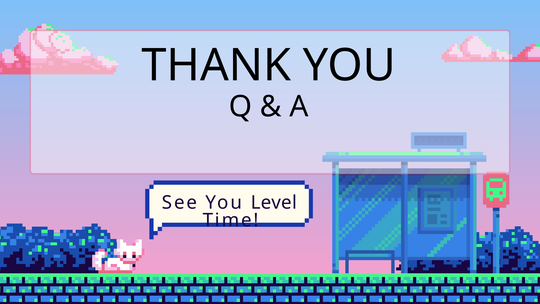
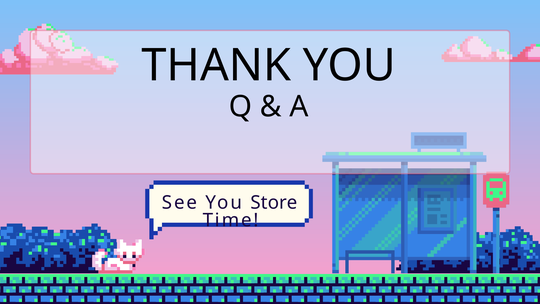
Level: Level -> Store
